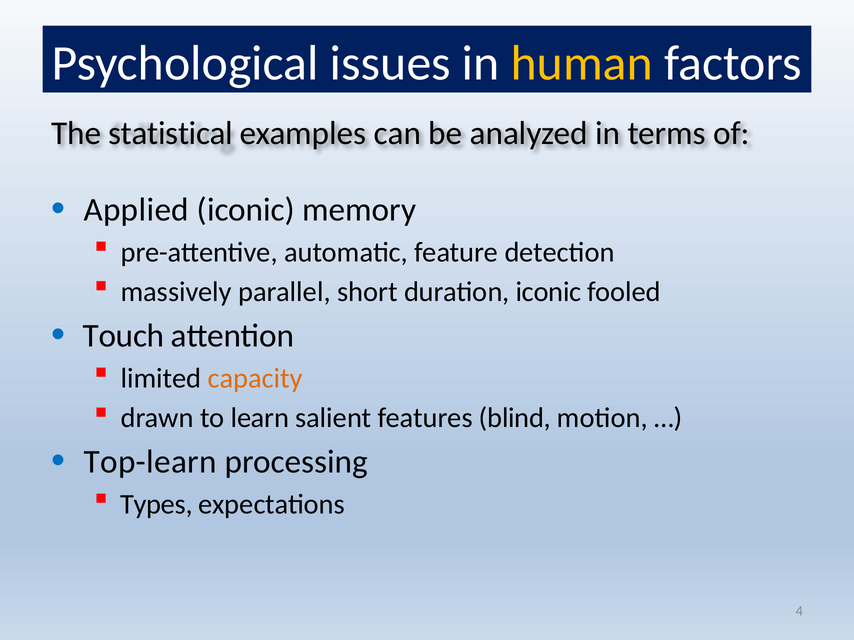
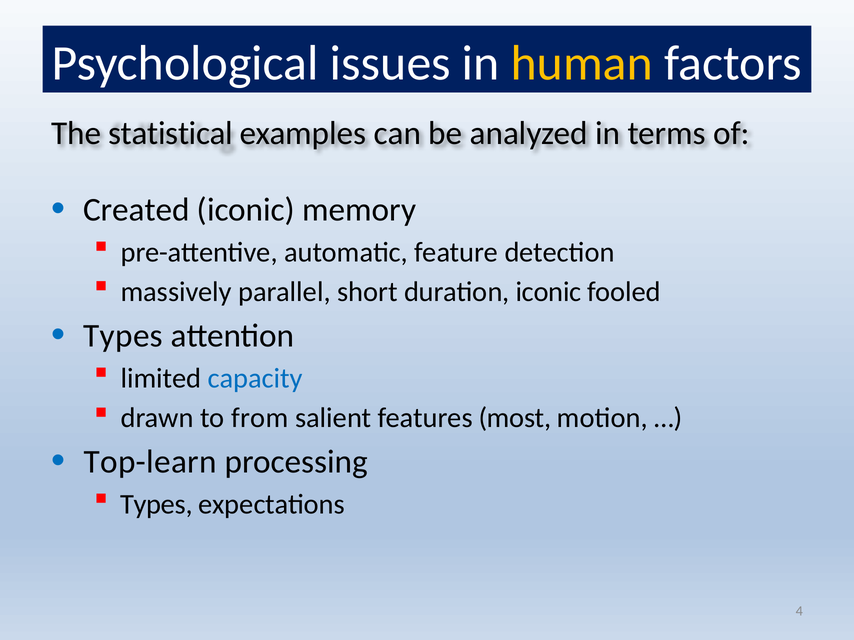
Applied: Applied -> Created
Touch at (124, 336): Touch -> Types
capacity colour: orange -> blue
learn: learn -> from
blind: blind -> most
